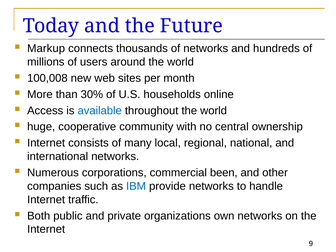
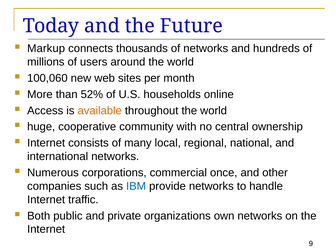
100,008: 100,008 -> 100,060
30%: 30% -> 52%
available colour: blue -> orange
been: been -> once
